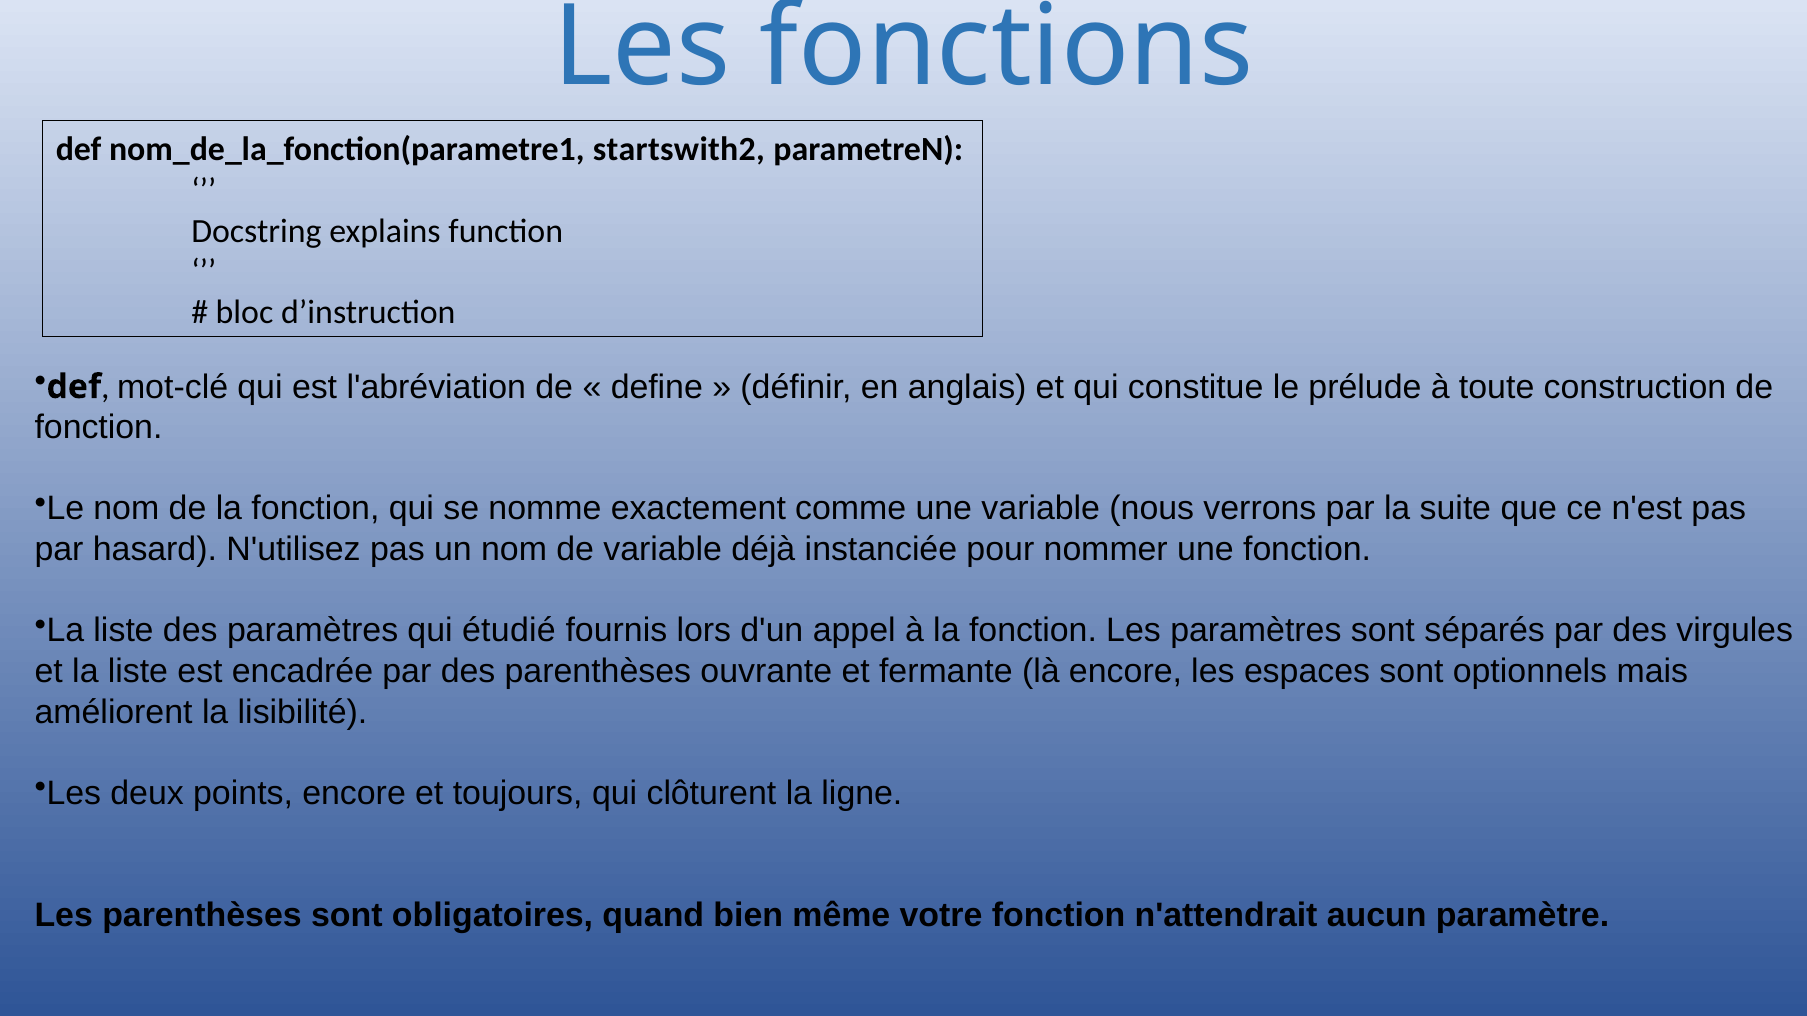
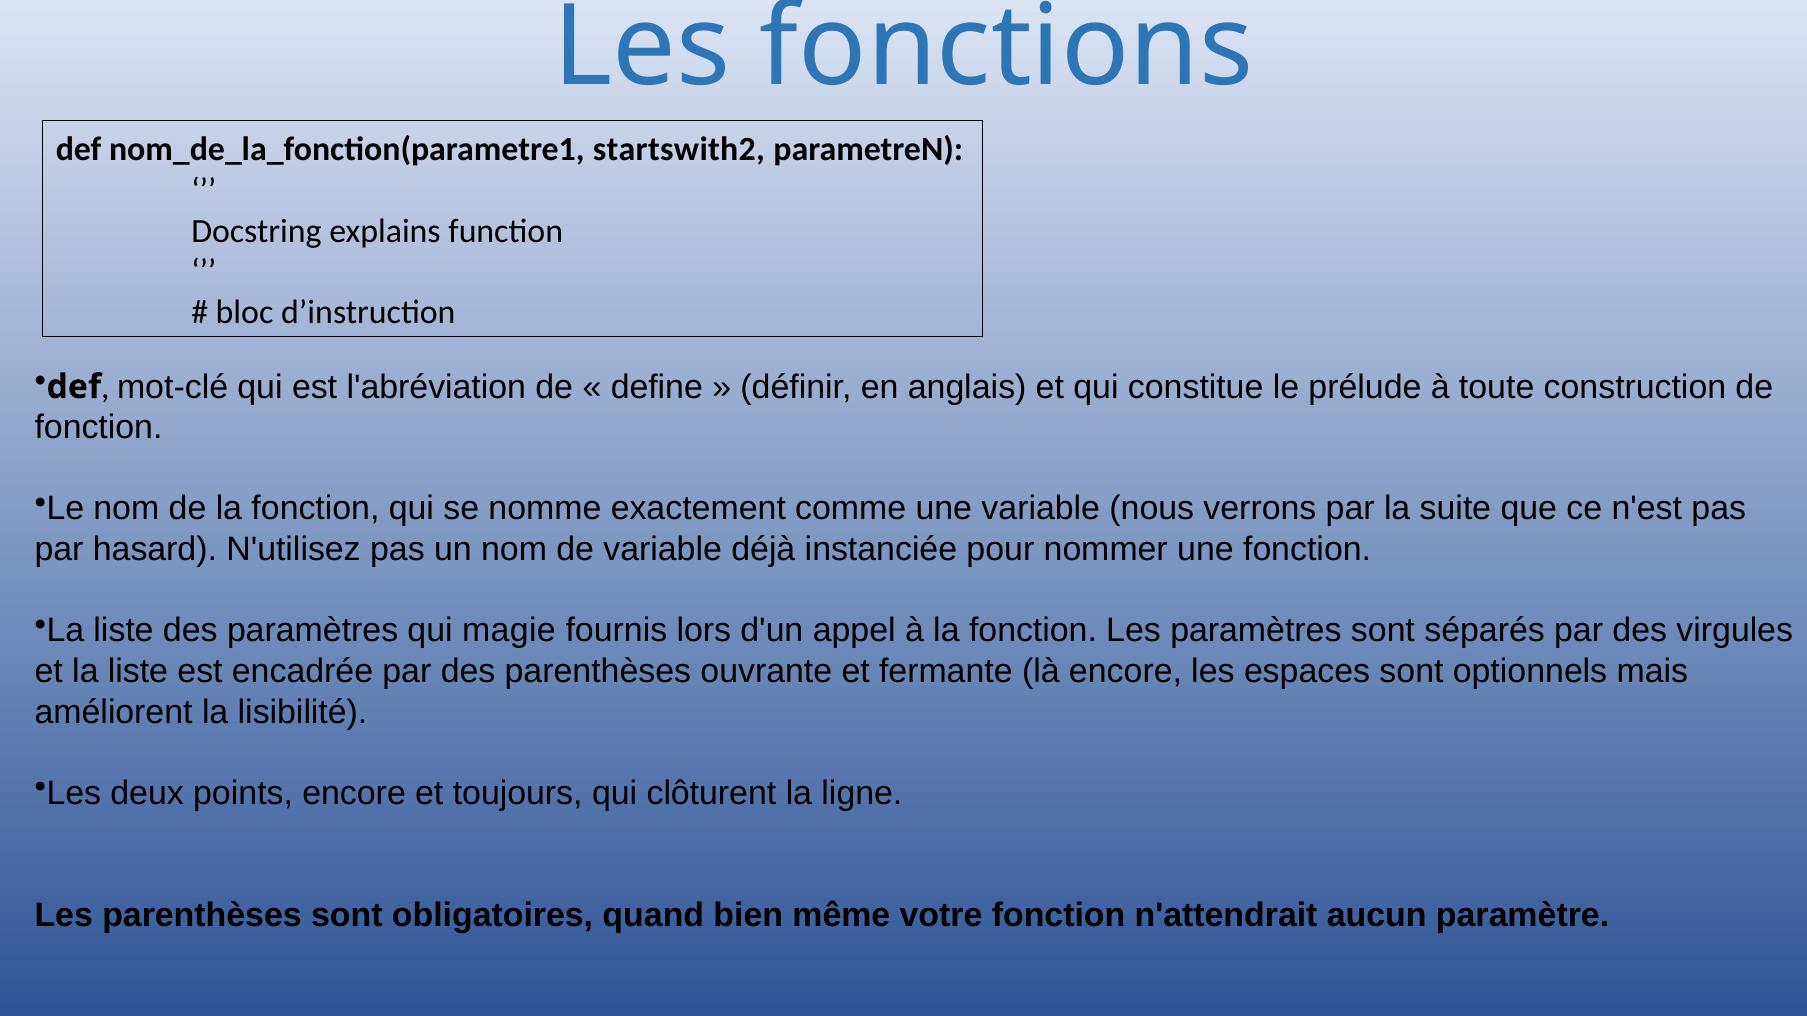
étudié: étudié -> magie
